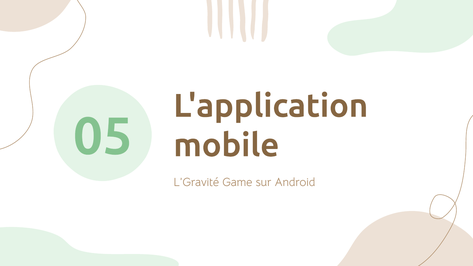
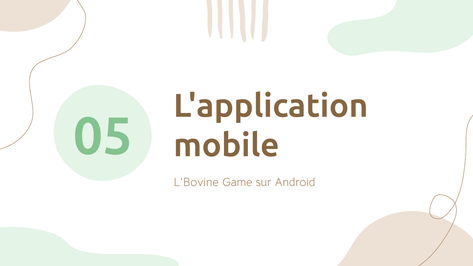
L’Gravité: L’Gravité -> L’Bovine
